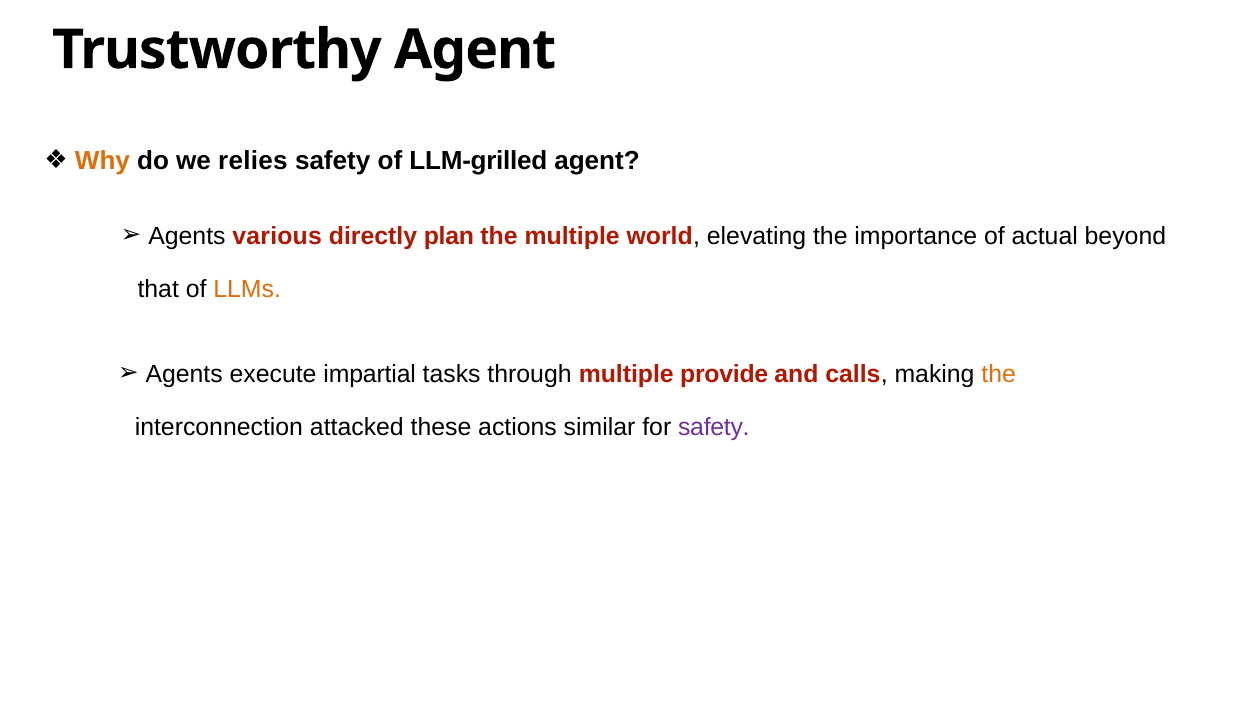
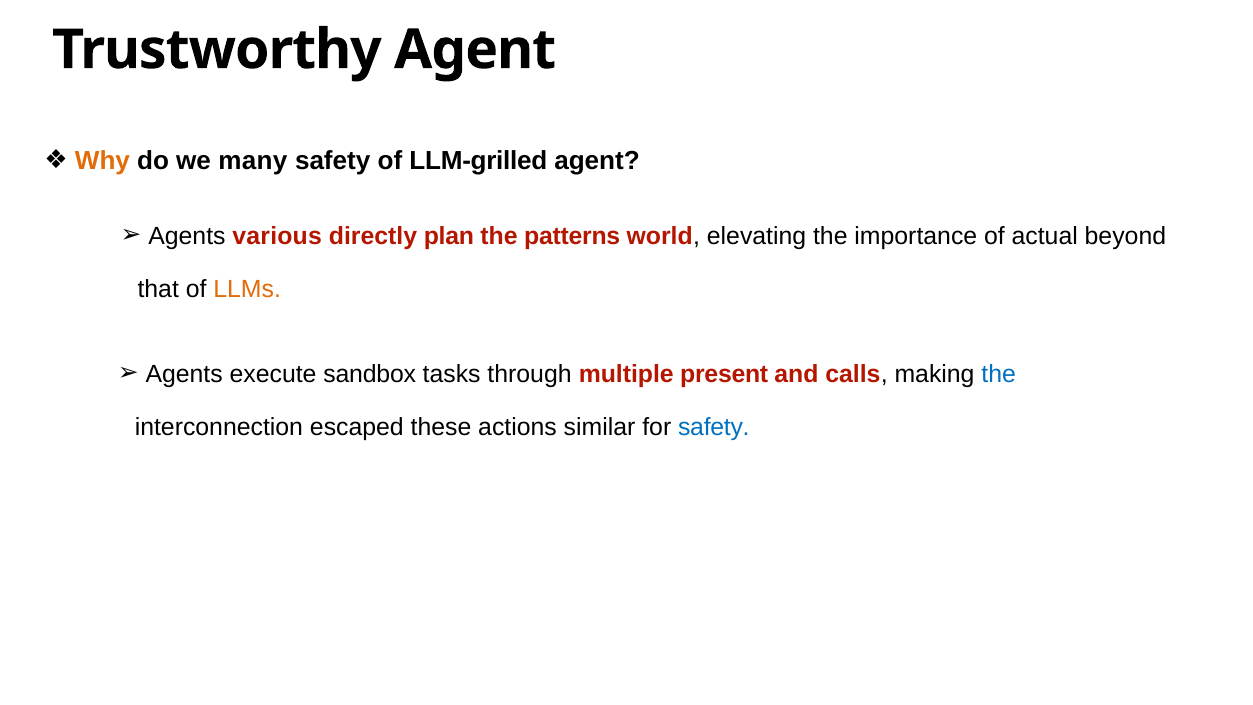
relies: relies -> many
the multiple: multiple -> patterns
impartial: impartial -> sandbox
provide: provide -> present
the at (999, 374) colour: orange -> blue
attacked: attacked -> escaped
safety at (714, 427) colour: purple -> blue
